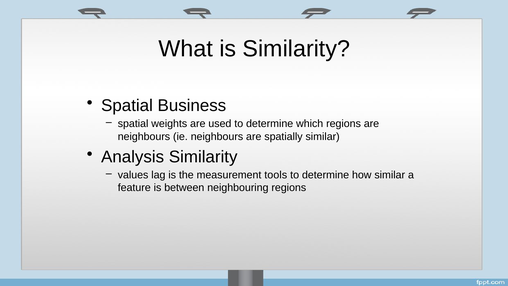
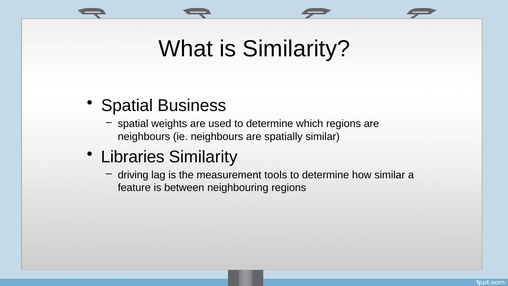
Analysis: Analysis -> Libraries
values: values -> driving
